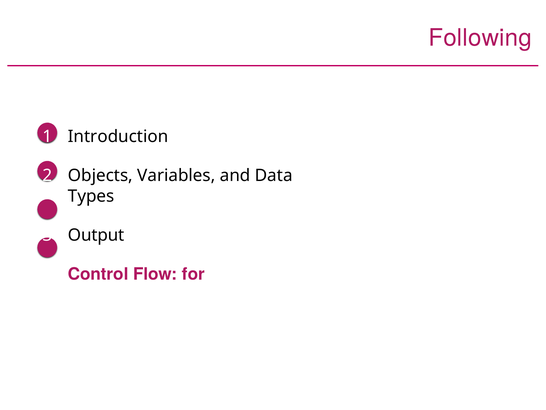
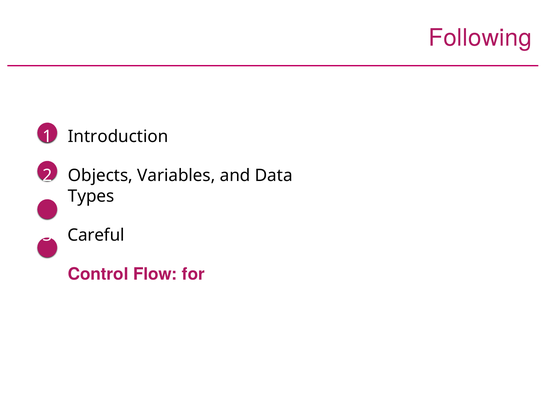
Output: Output -> Careful
